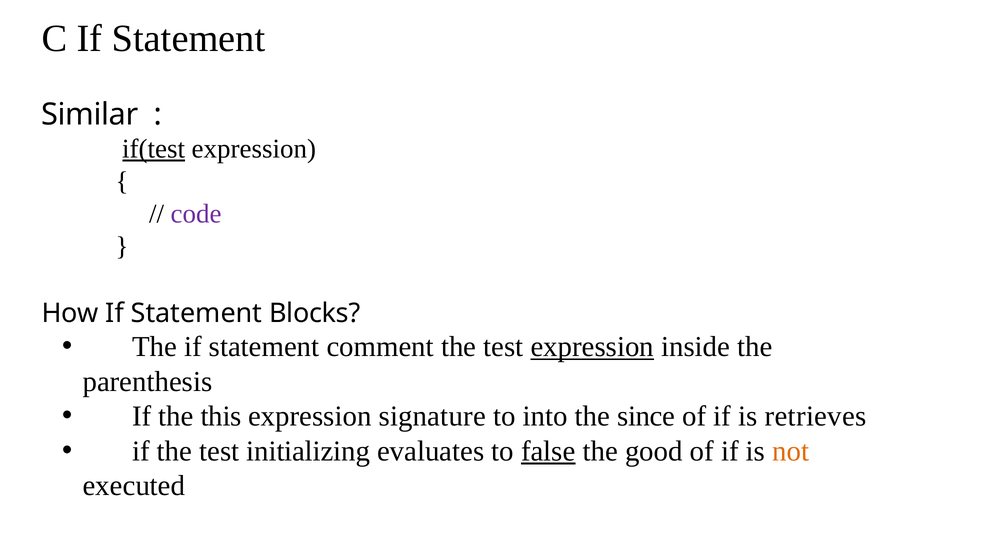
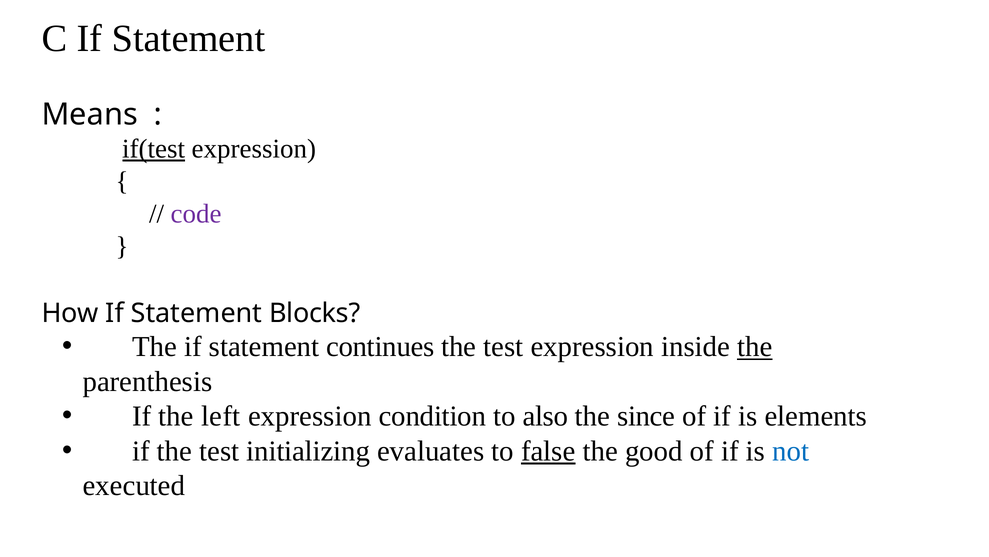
Similar: Similar -> Means
comment: comment -> continues
expression at (592, 347) underline: present -> none
the at (755, 347) underline: none -> present
this: this -> left
signature: signature -> condition
into: into -> also
retrieves: retrieves -> elements
not colour: orange -> blue
